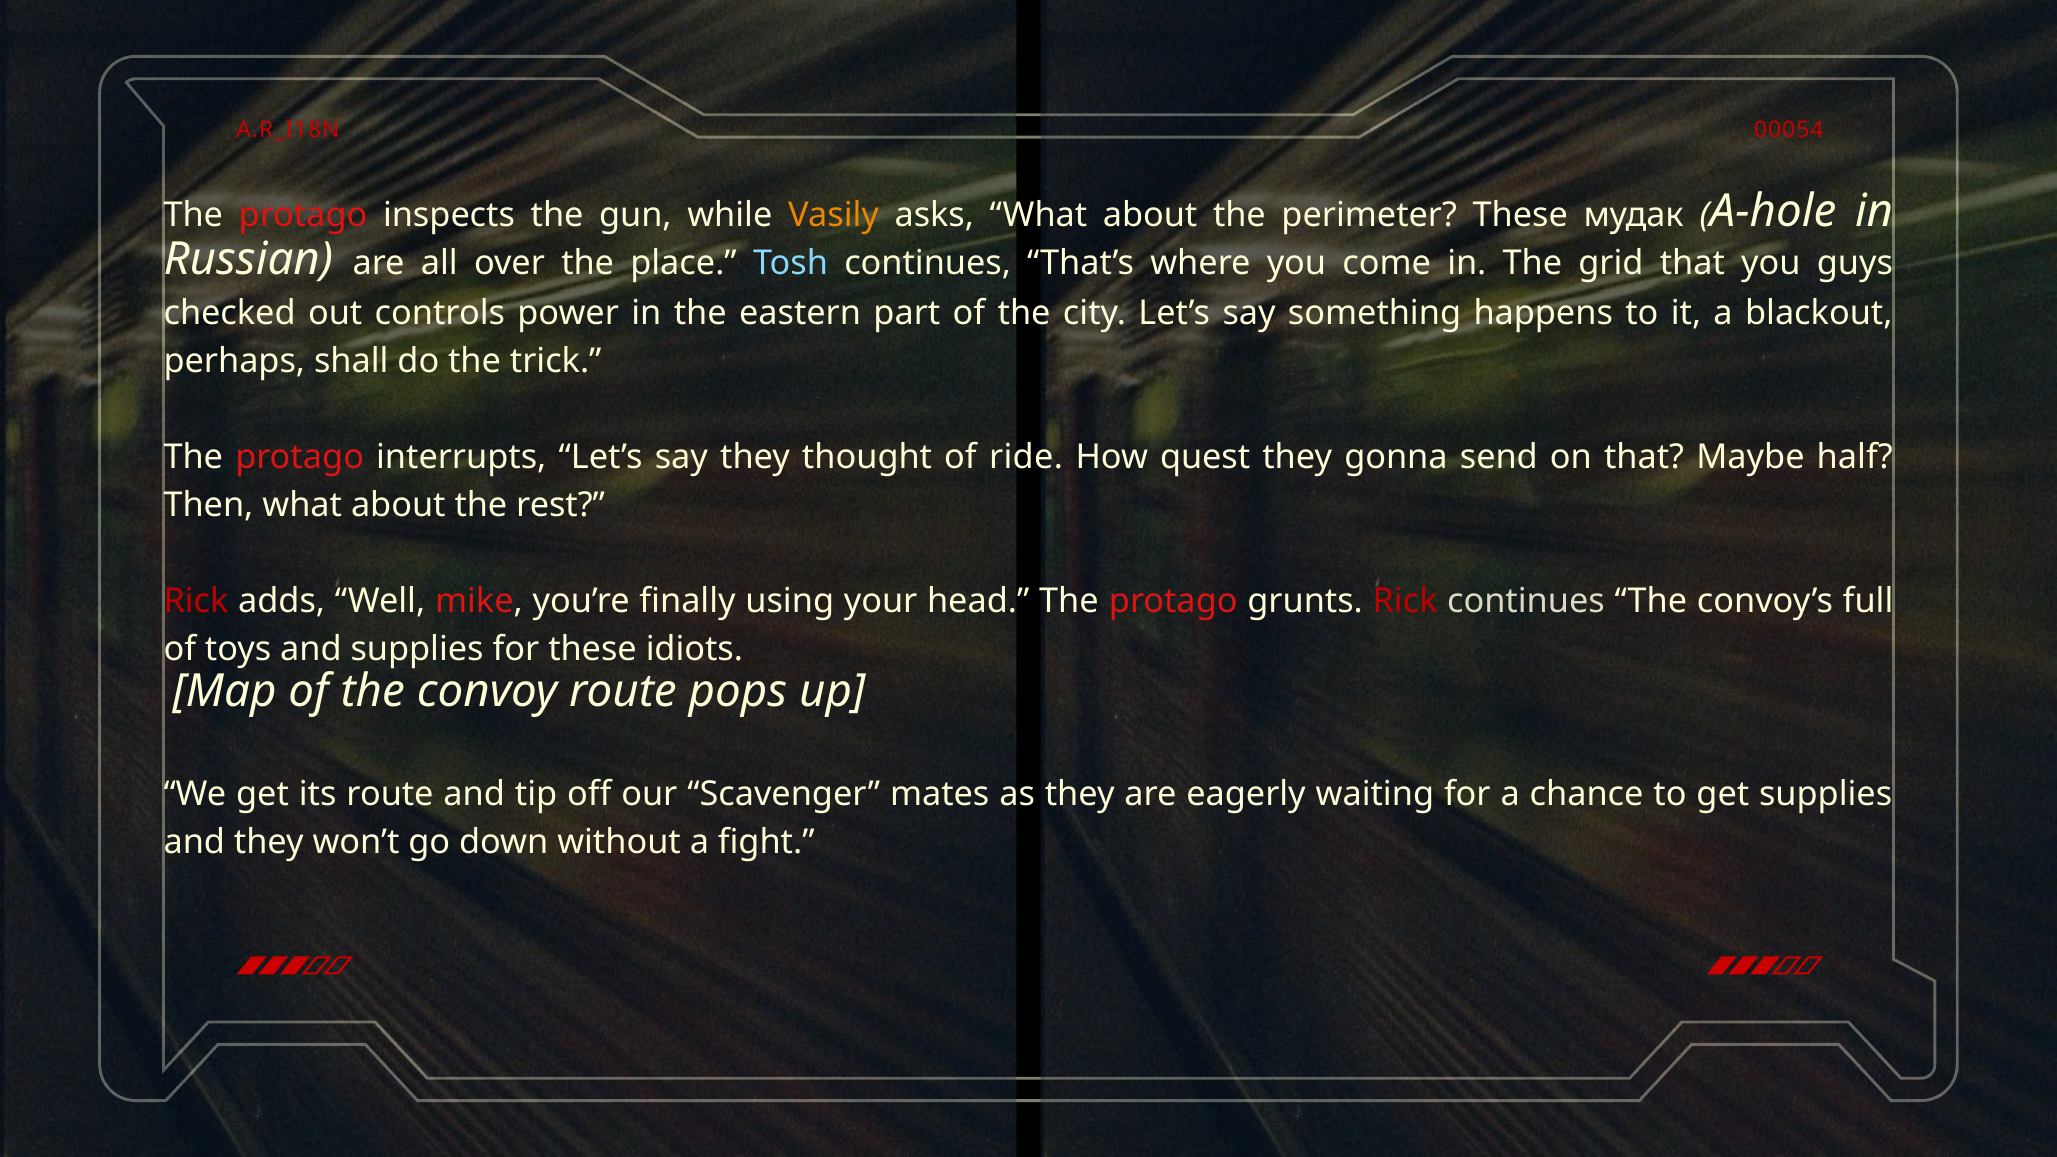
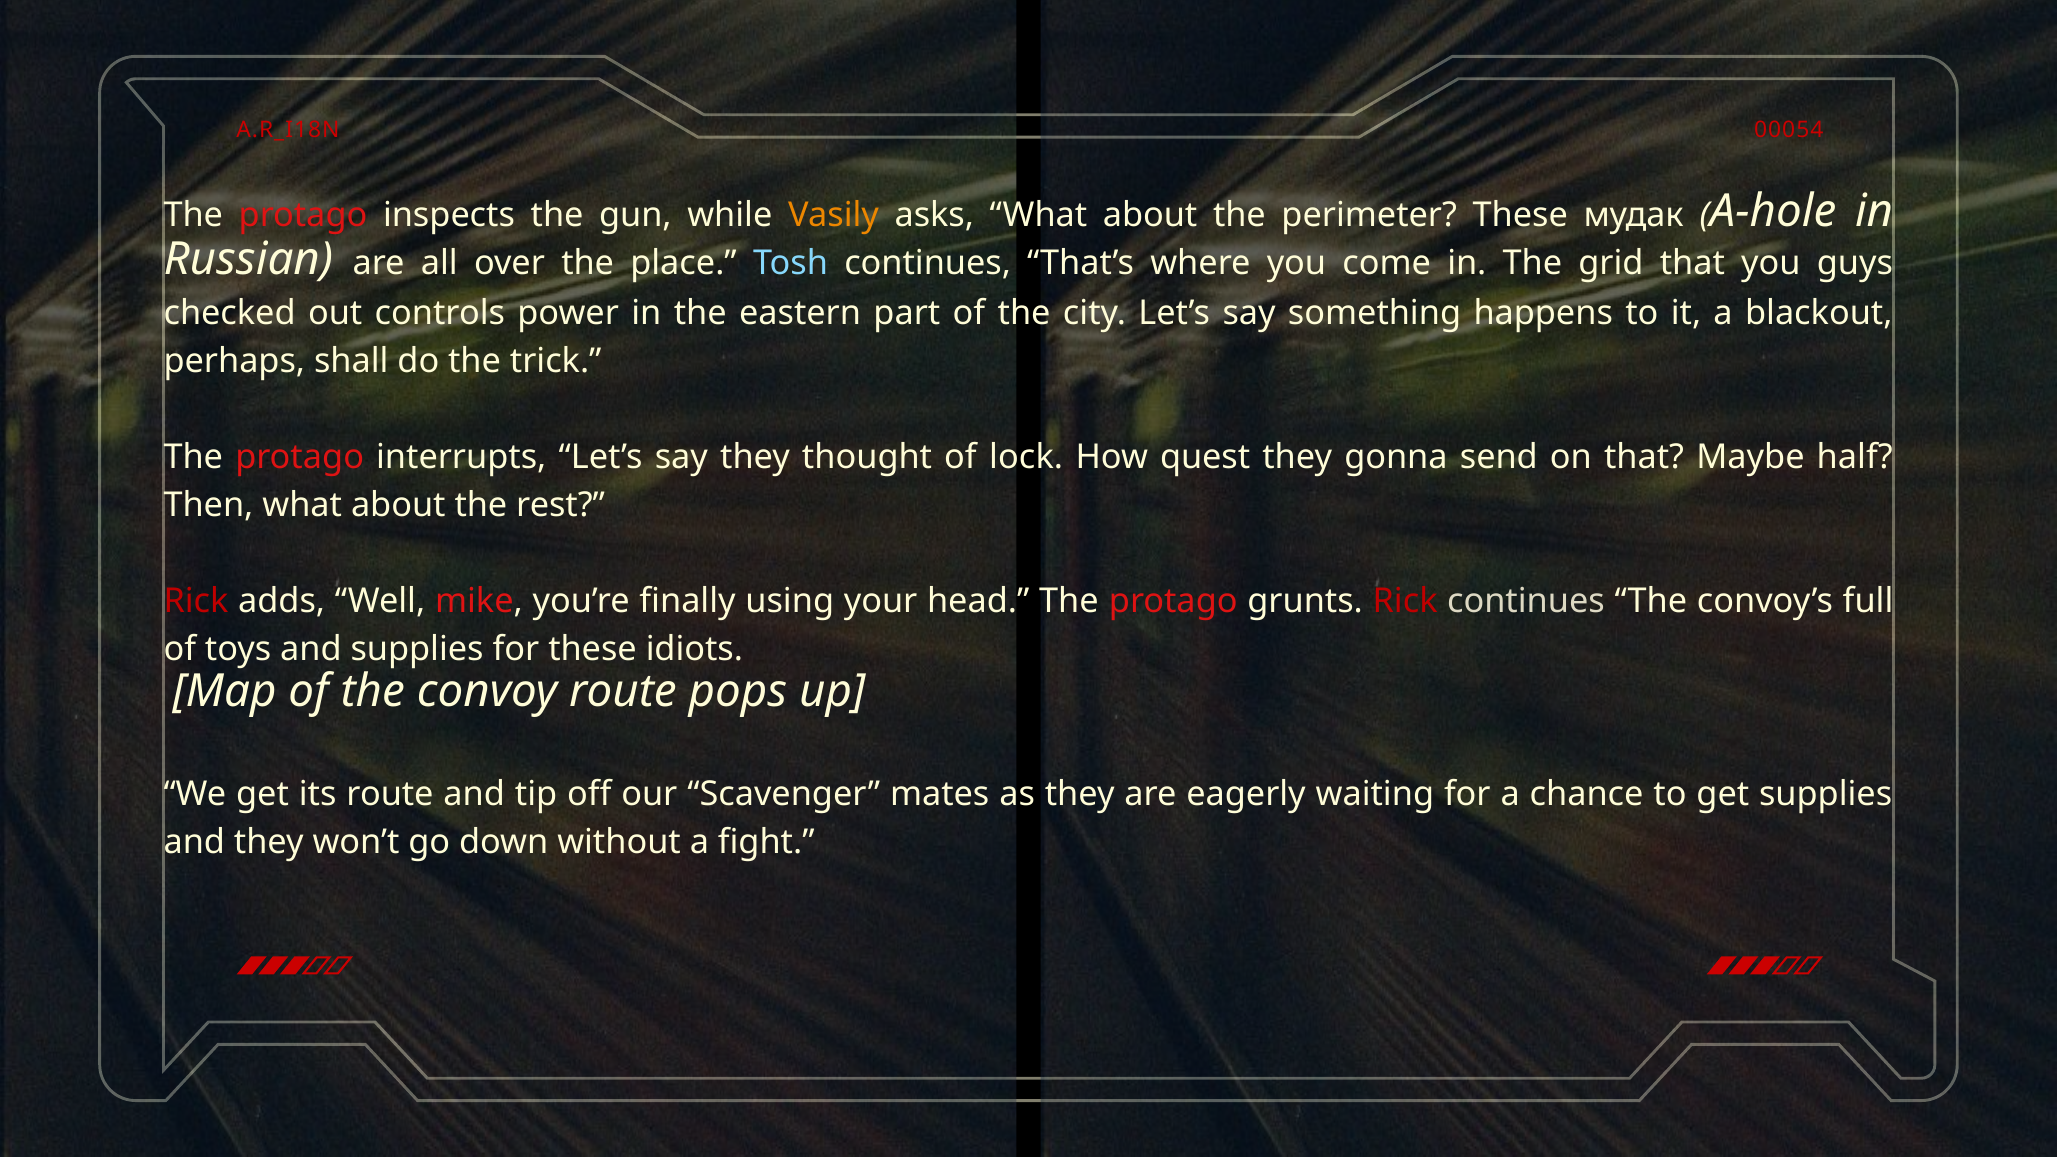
ride: ride -> lock
